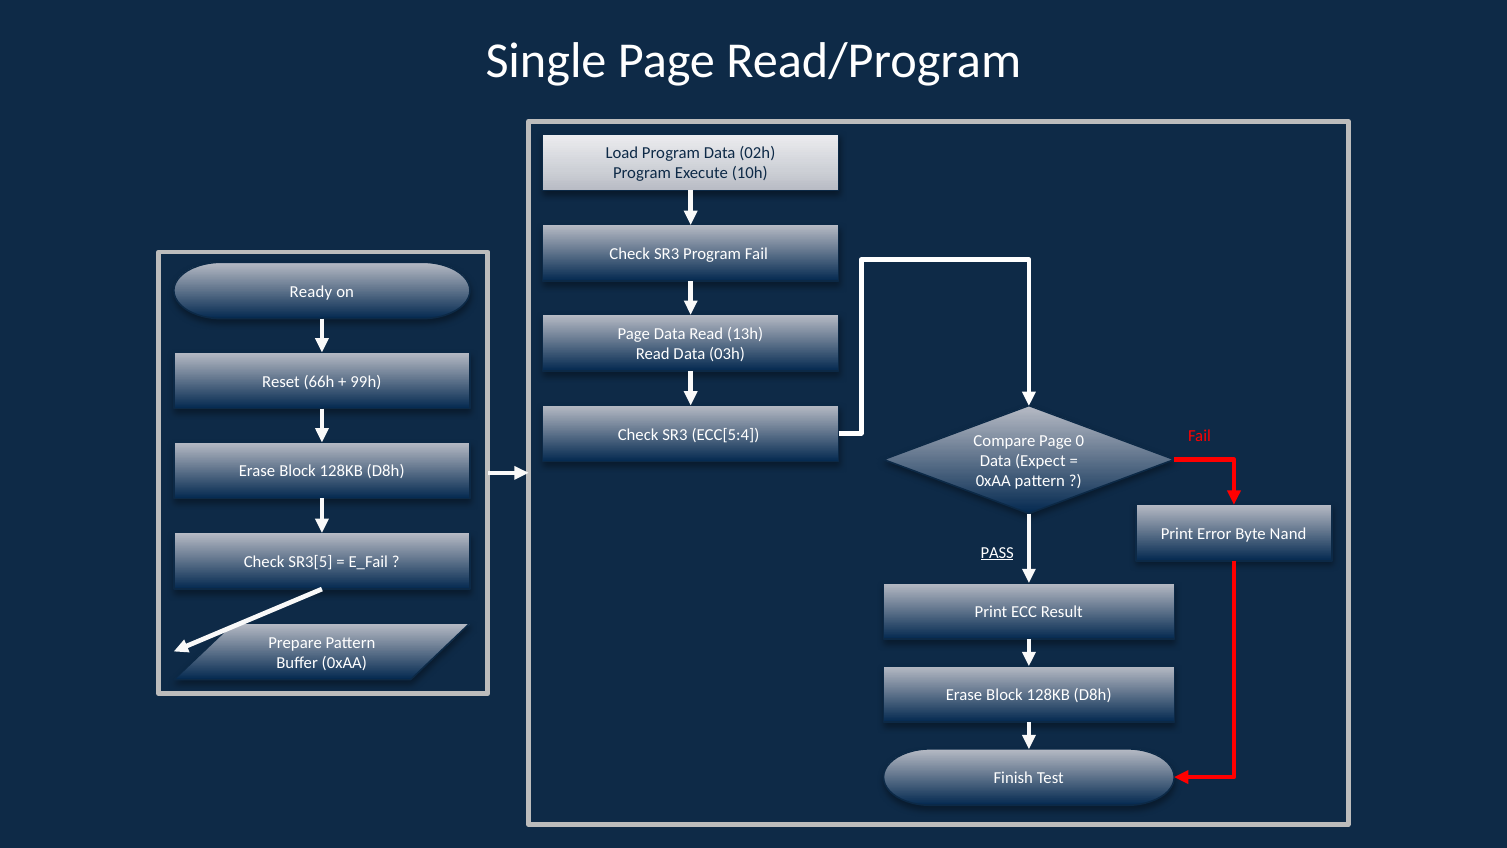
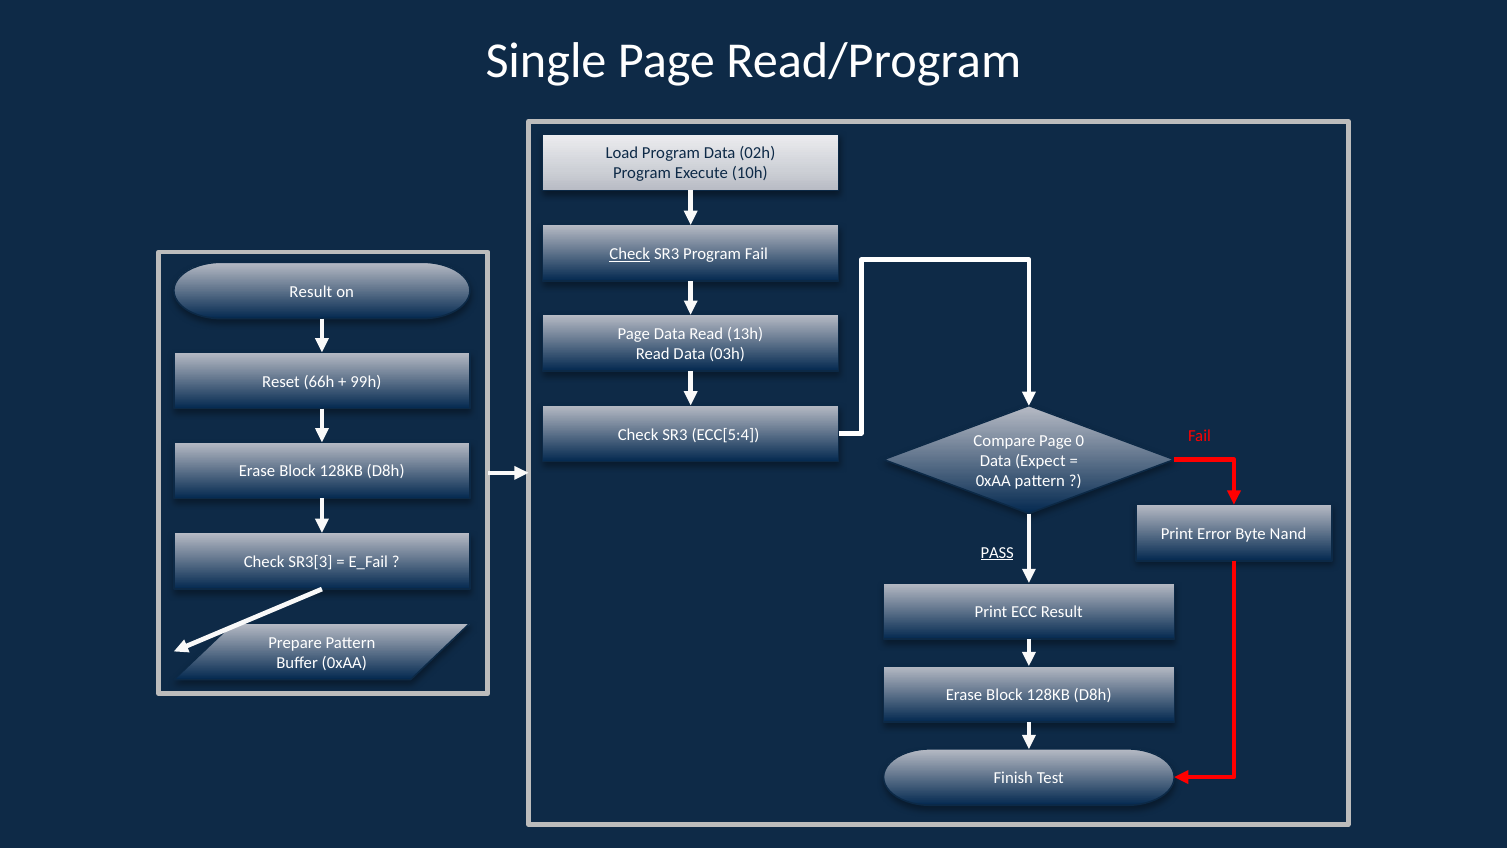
Check at (630, 254) underline: none -> present
Ready at (311, 291): Ready -> Result
SR3[5: SR3[5 -> SR3[3
